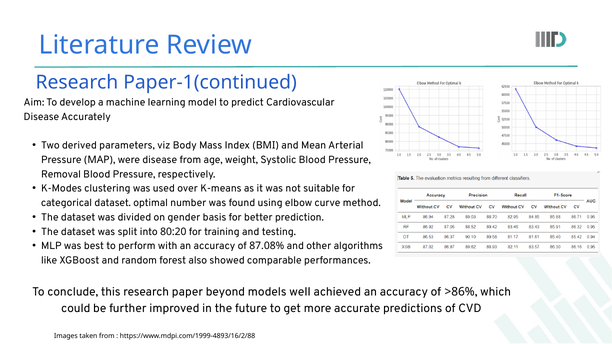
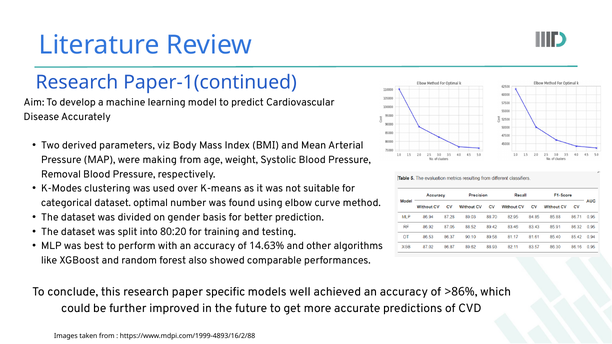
were disease: disease -> making
87.08%: 87.08% -> 14.63%
beyond: beyond -> specific
